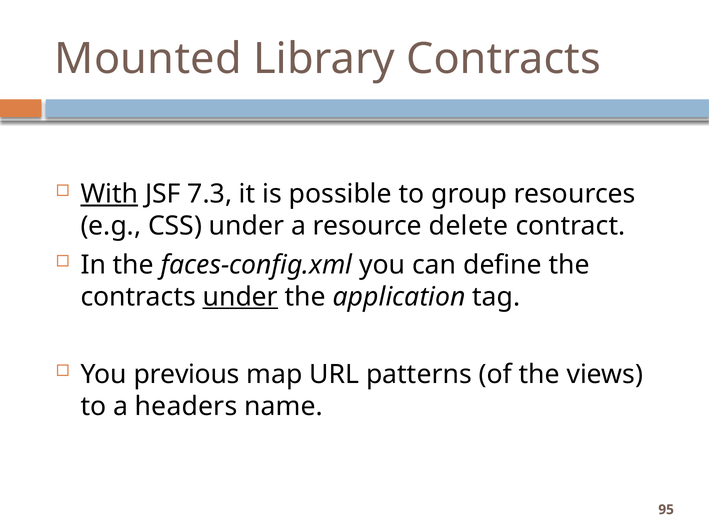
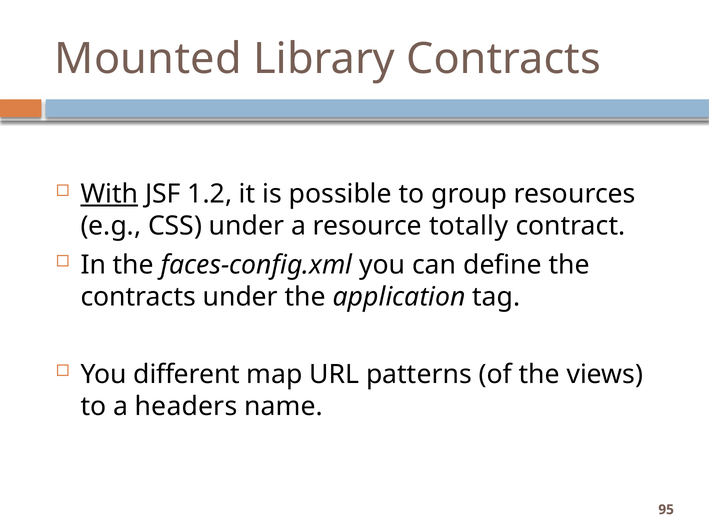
7.3: 7.3 -> 1.2
delete: delete -> totally
under at (240, 297) underline: present -> none
previous: previous -> different
